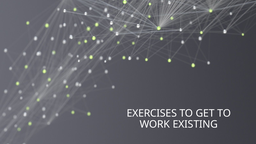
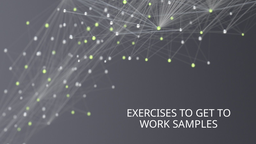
EXISTING: EXISTING -> SAMPLES
